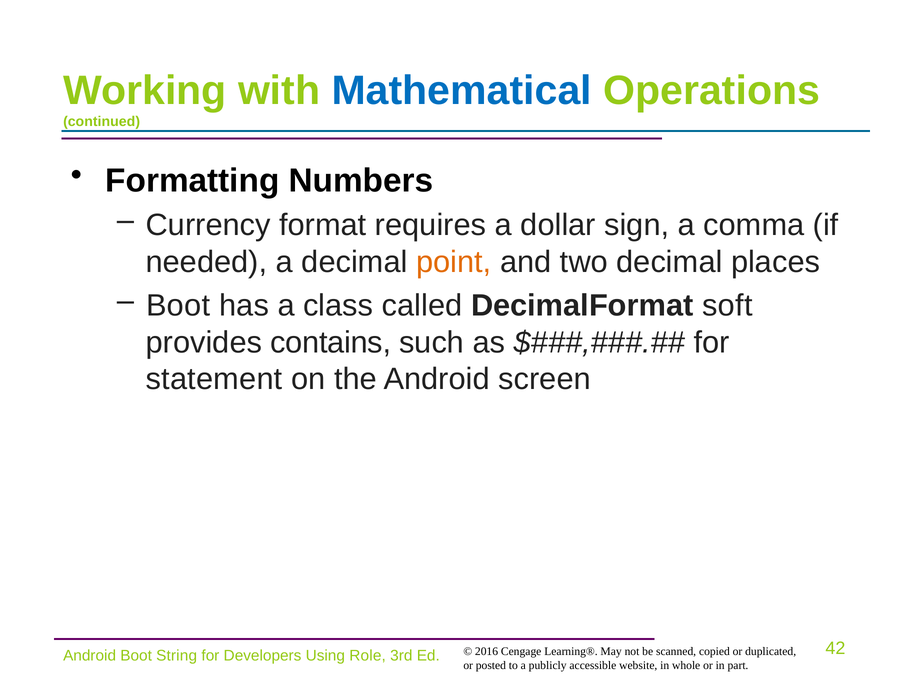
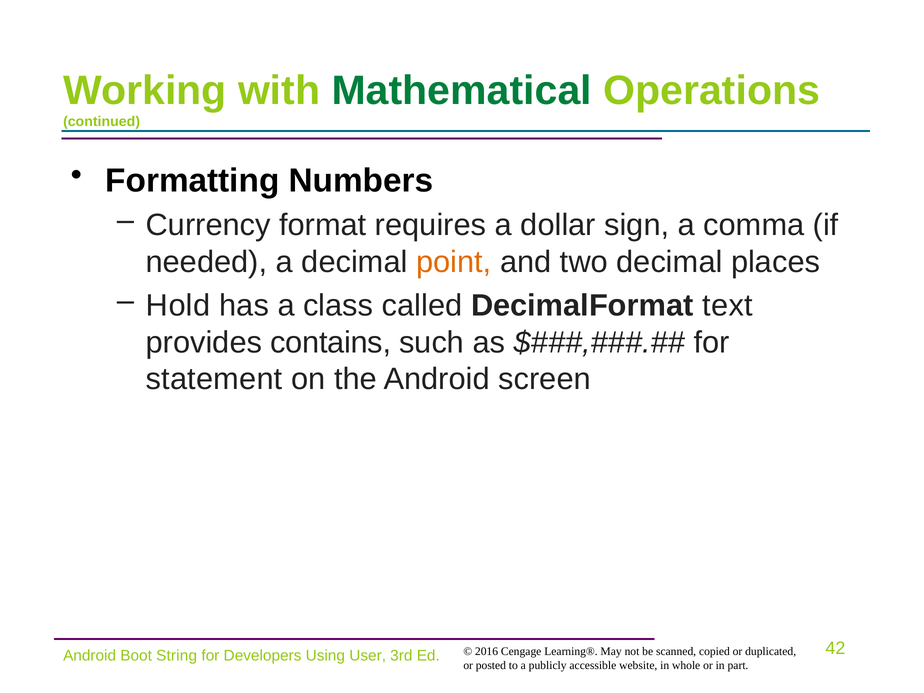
Mathematical colour: blue -> green
Boot at (178, 305): Boot -> Hold
soft: soft -> text
Role: Role -> User
